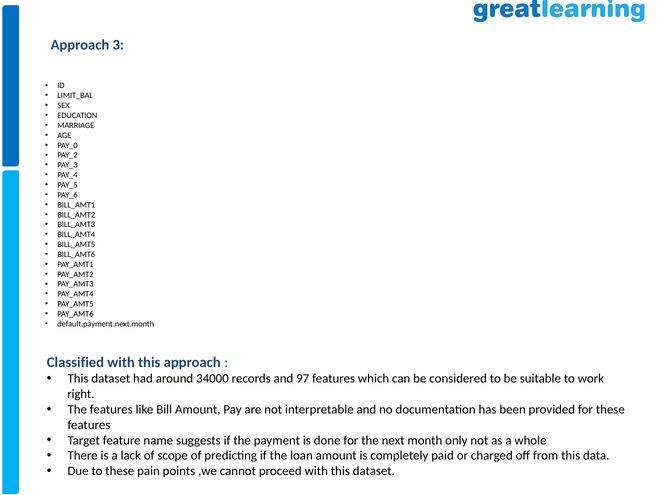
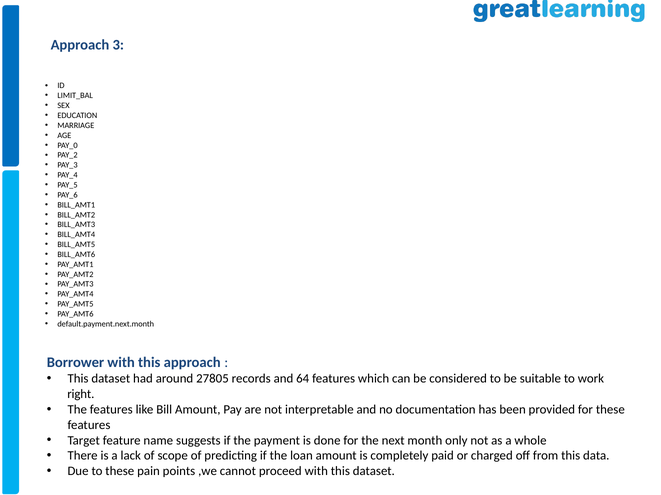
Classified: Classified -> Borrower
34000: 34000 -> 27805
97: 97 -> 64
